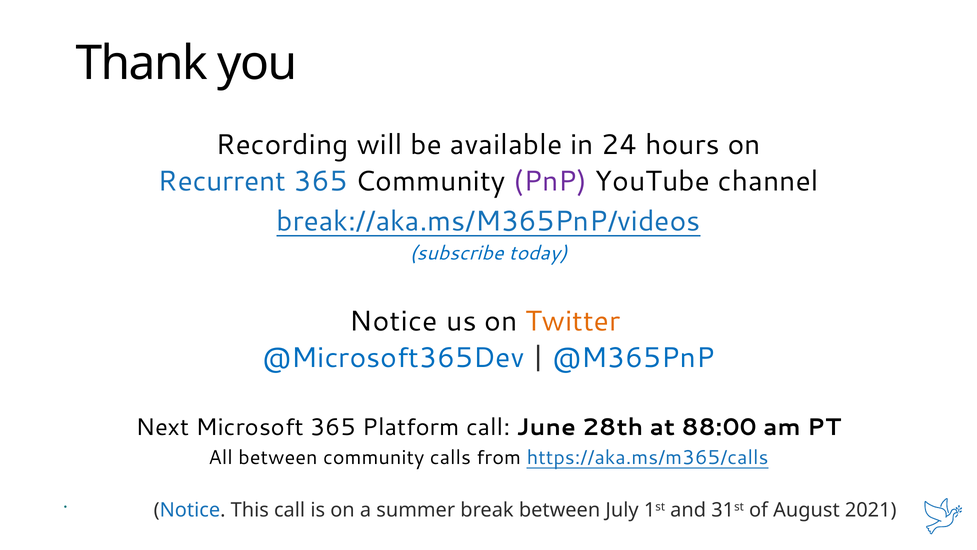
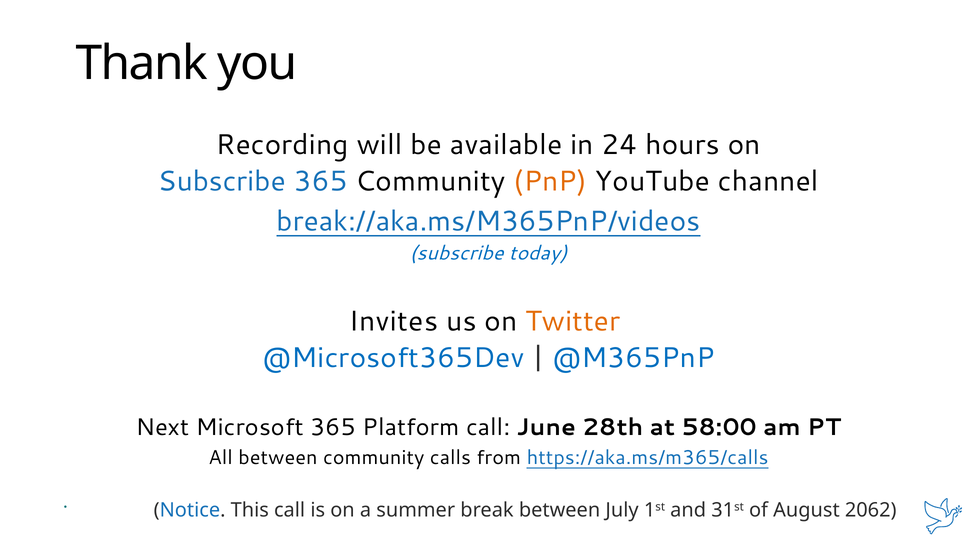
Recurrent at (222, 181): Recurrent -> Subscribe
PnP colour: purple -> orange
Notice at (394, 321): Notice -> Invites
88:00: 88:00 -> 58:00
2021: 2021 -> 2062
